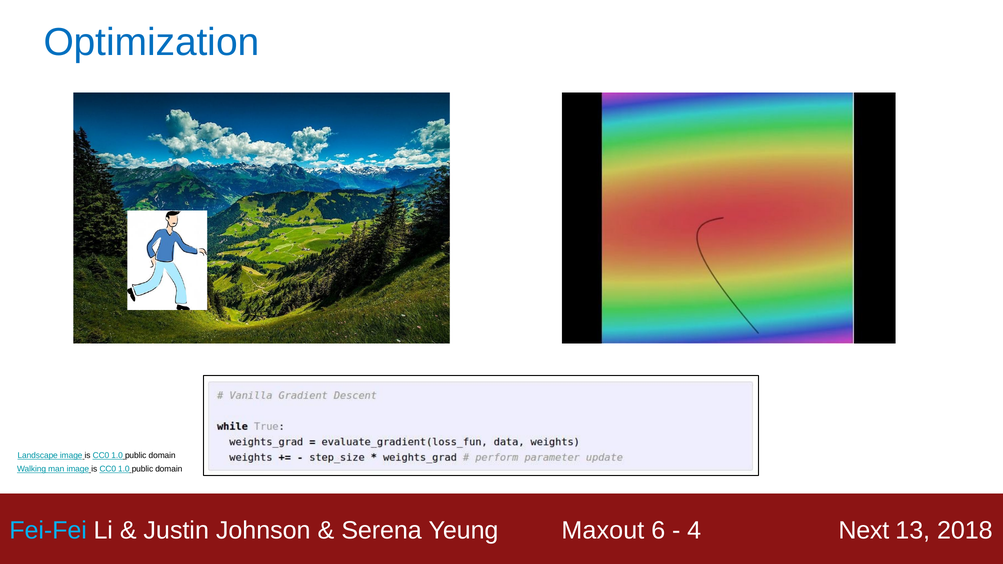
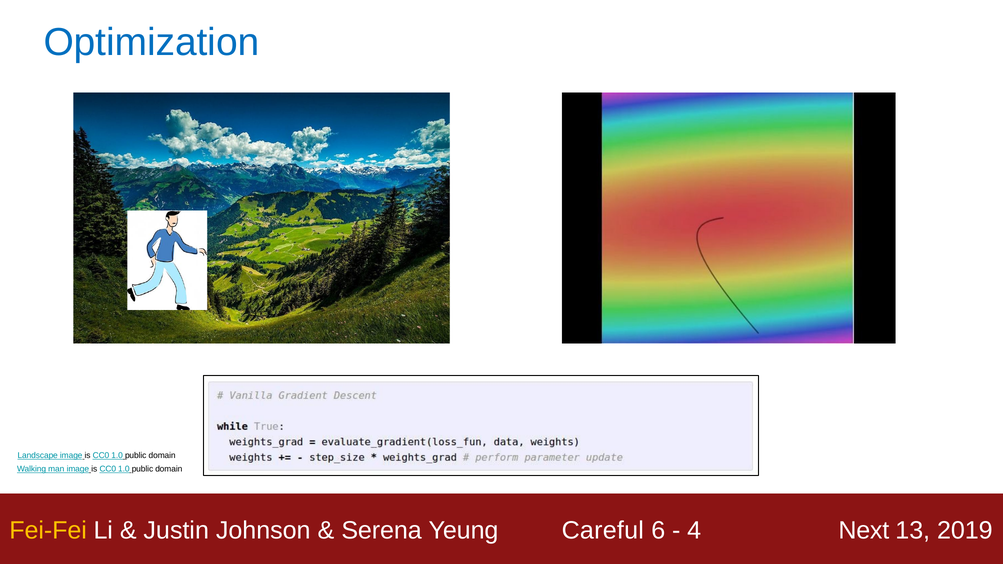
Fei-Fei colour: light blue -> yellow
Maxout: Maxout -> Careful
2018: 2018 -> 2019
